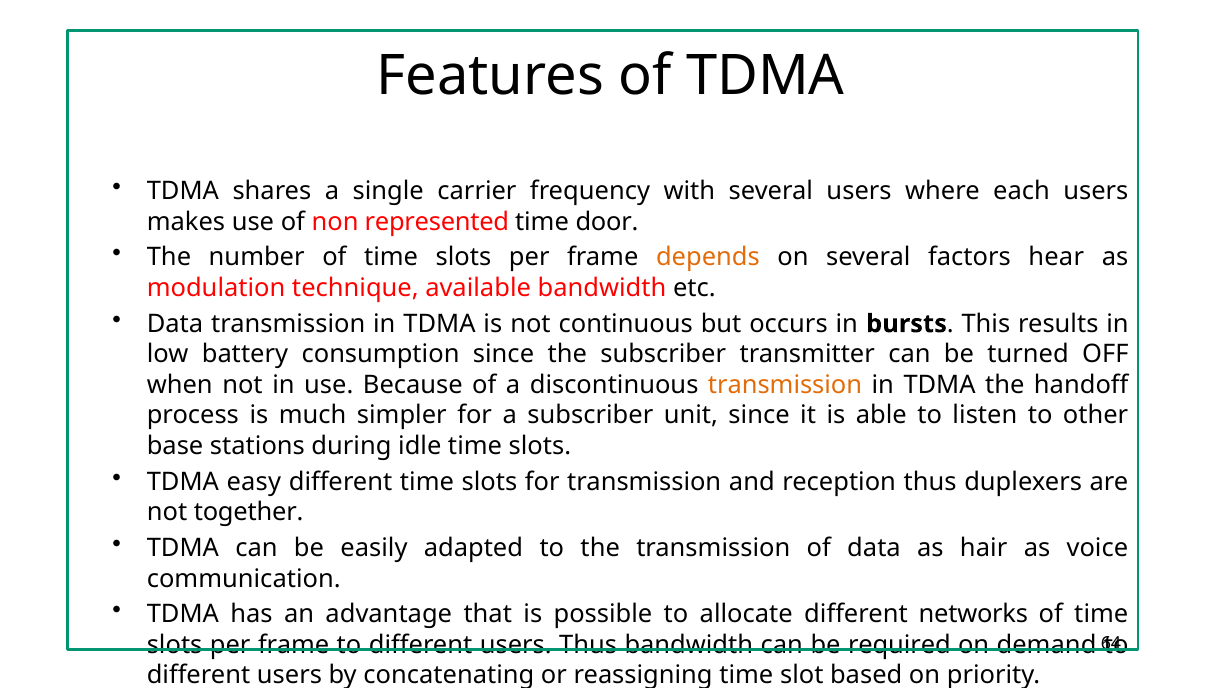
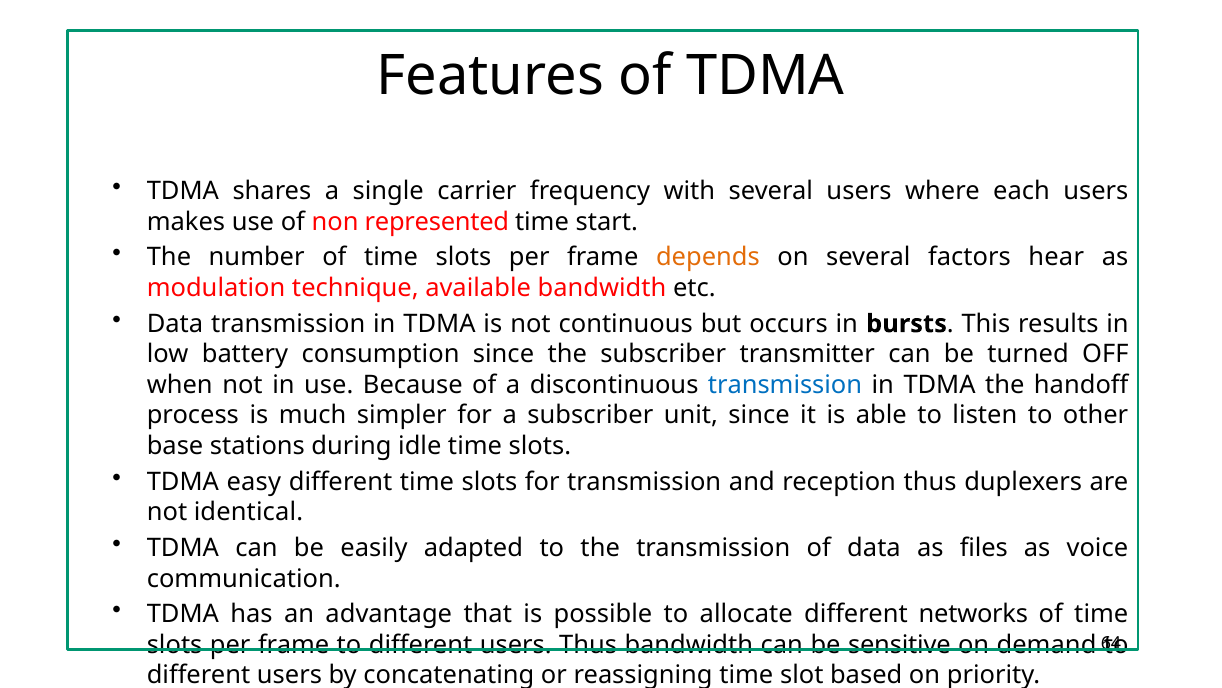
door: door -> start
transmission at (785, 385) colour: orange -> blue
together: together -> identical
hair: hair -> files
required: required -> sensitive
